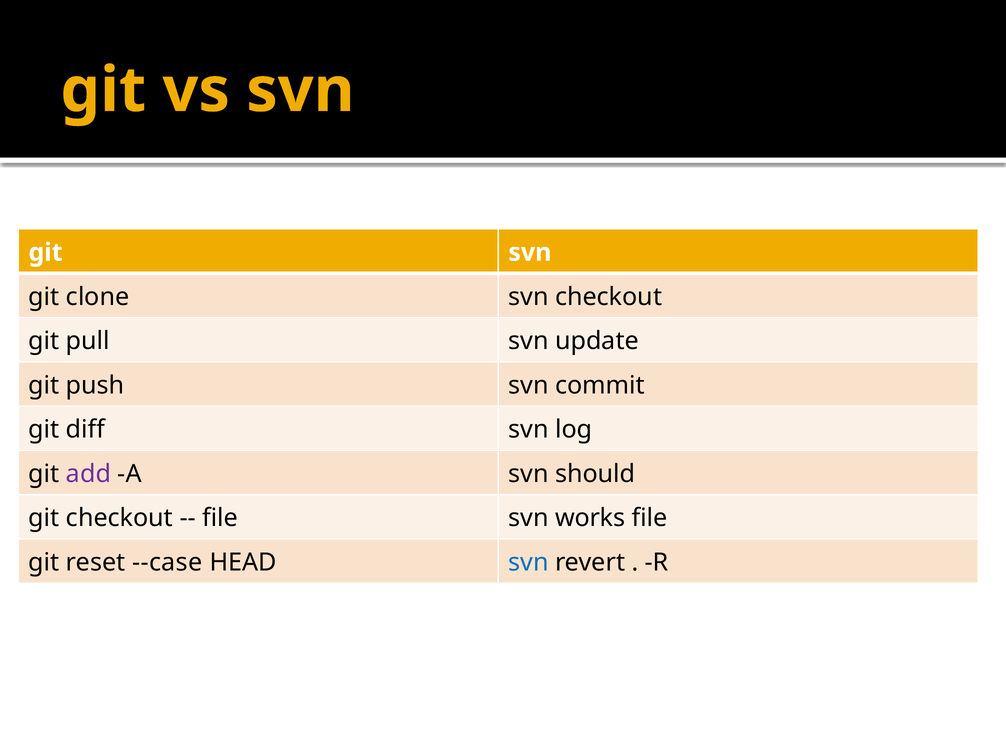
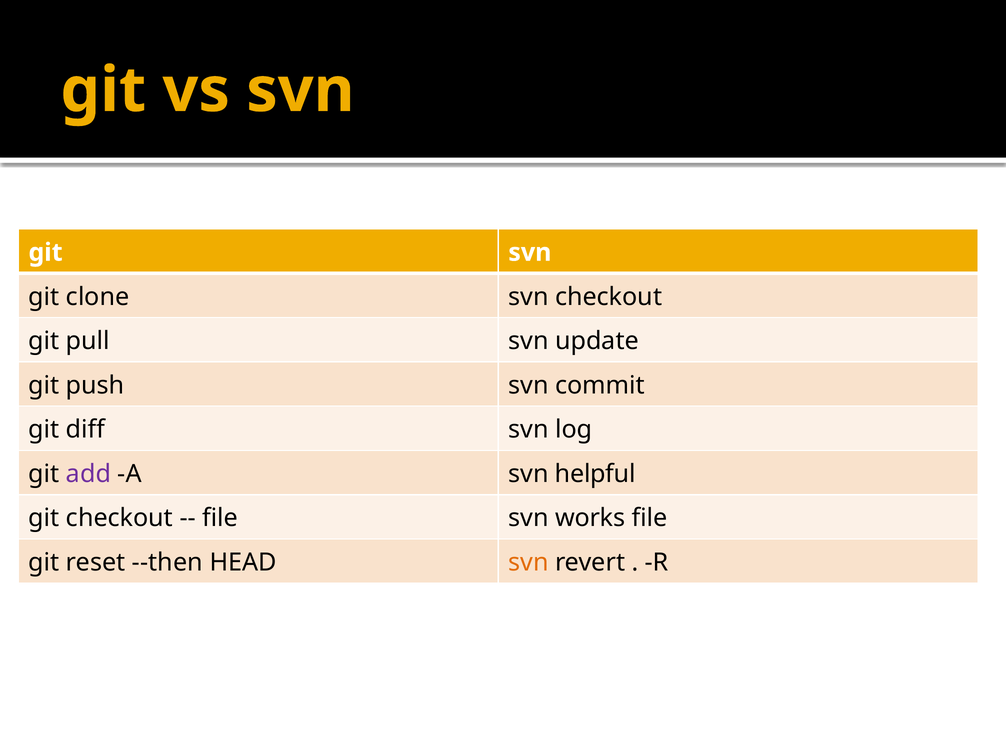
should: should -> helpful
--case: --case -> --then
svn at (528, 563) colour: blue -> orange
